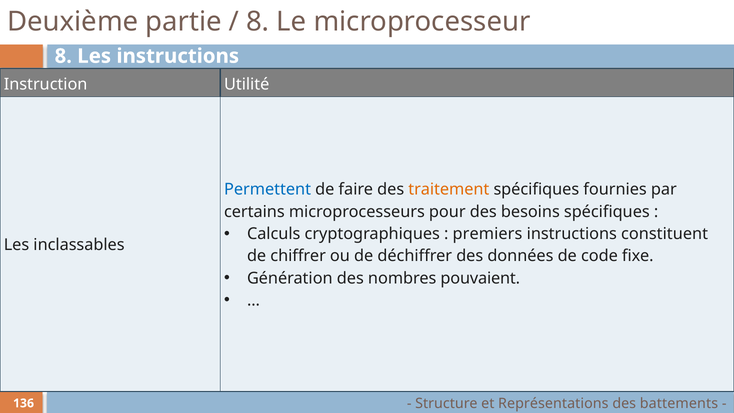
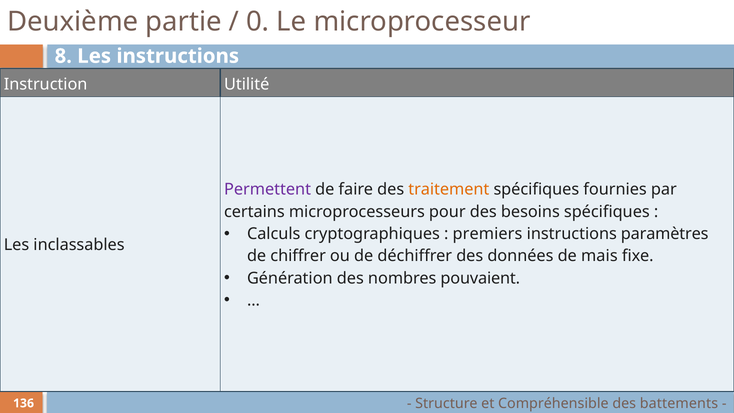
8 at (258, 21): 8 -> 0
Permettent colour: blue -> purple
constituent: constituent -> paramètres
code: code -> mais
Représentations: Représentations -> Compréhensible
